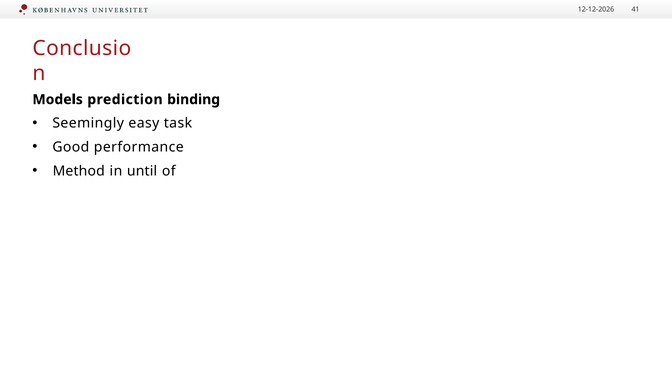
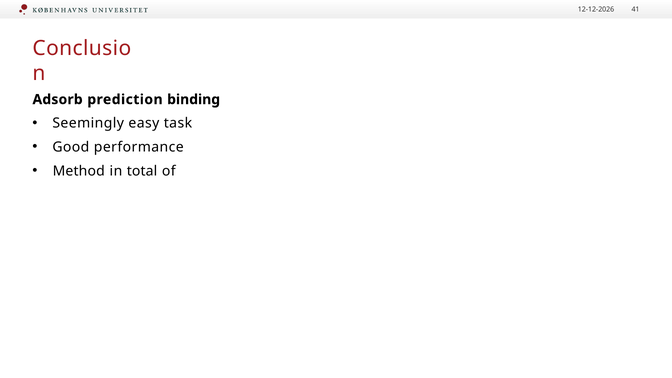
Models: Models -> Adsorb
until: until -> total
